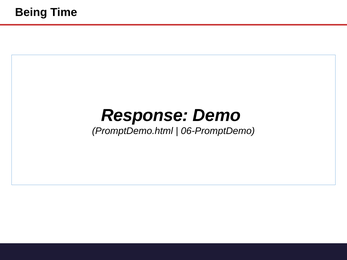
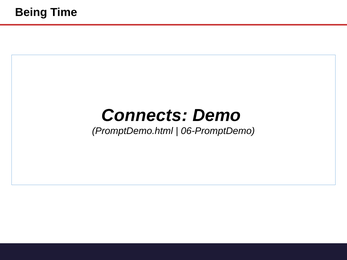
Response: Response -> Connects
